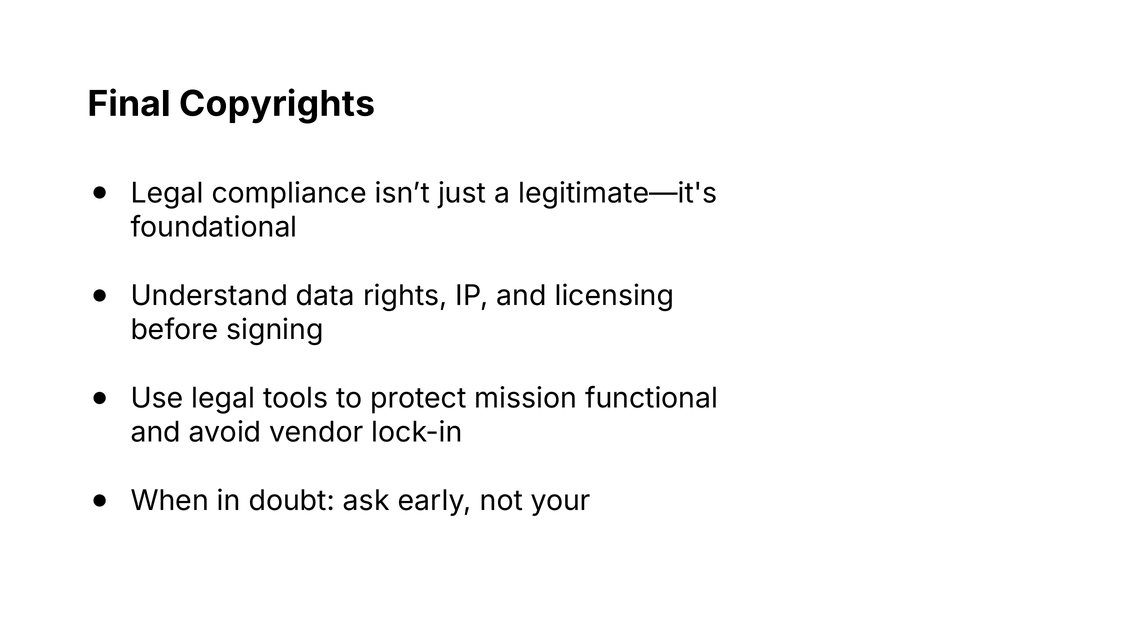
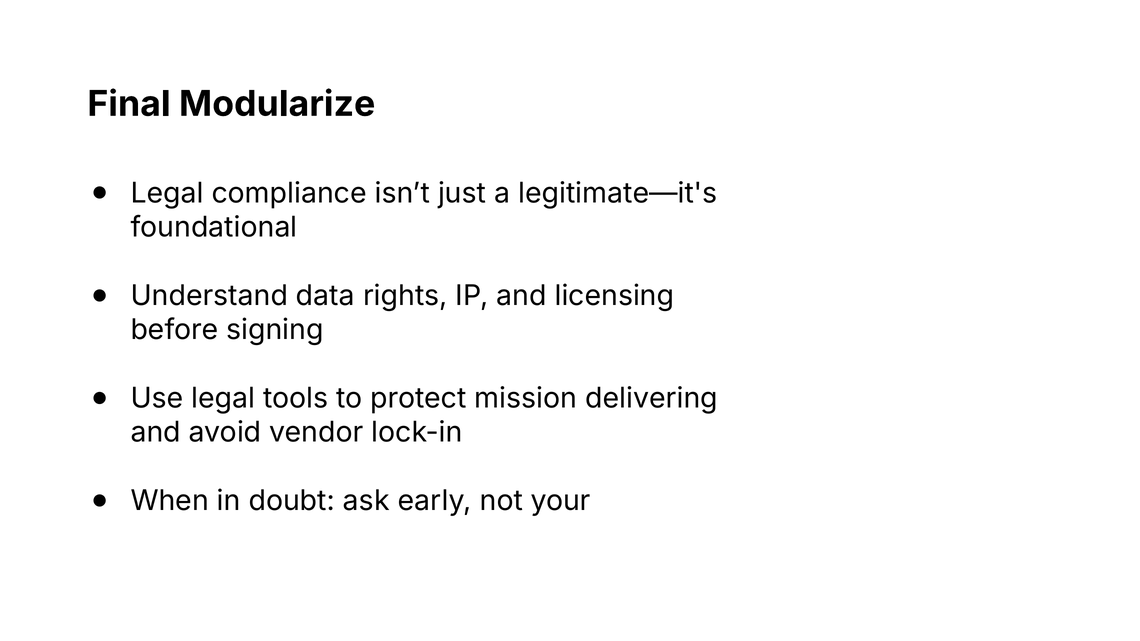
Copyrights: Copyrights -> Modularize
functional: functional -> delivering
